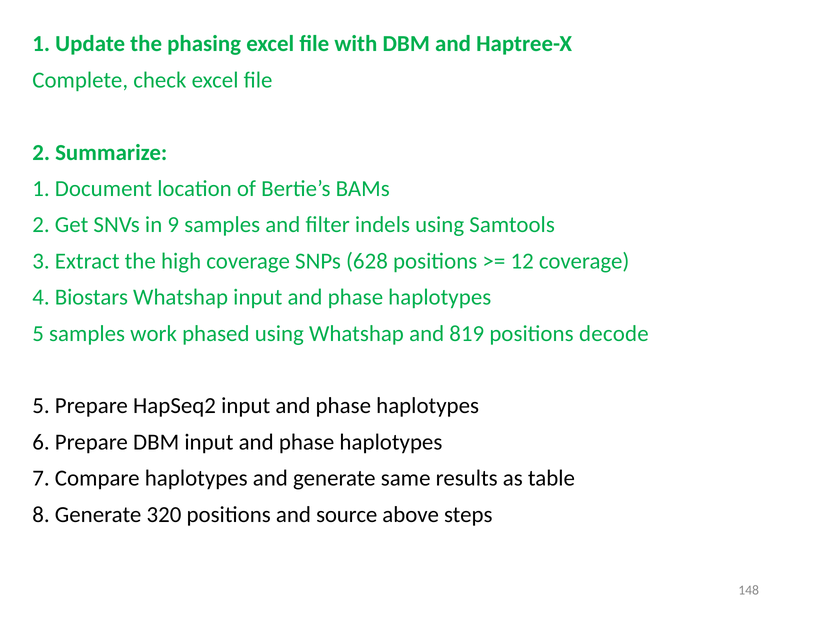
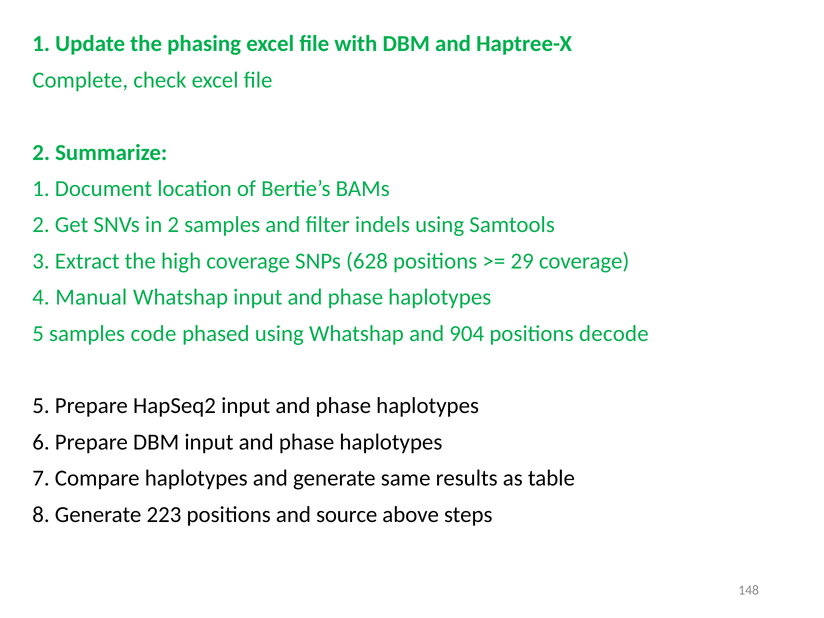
in 9: 9 -> 2
12: 12 -> 29
Biostars: Biostars -> Manual
work: work -> code
819: 819 -> 904
320: 320 -> 223
